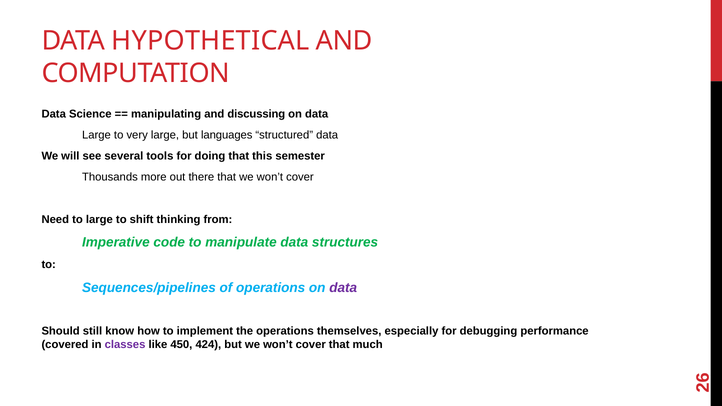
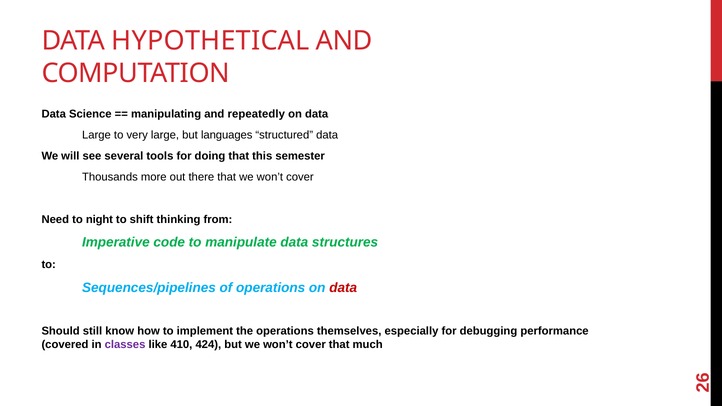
discussing: discussing -> repeatedly
to large: large -> night
data at (343, 288) colour: purple -> red
450: 450 -> 410
